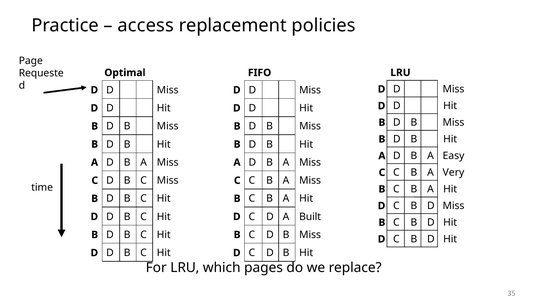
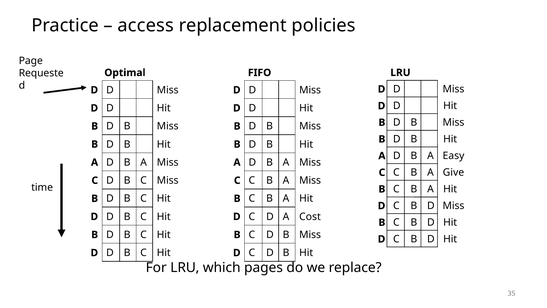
Very: Very -> Give
Built: Built -> Cost
